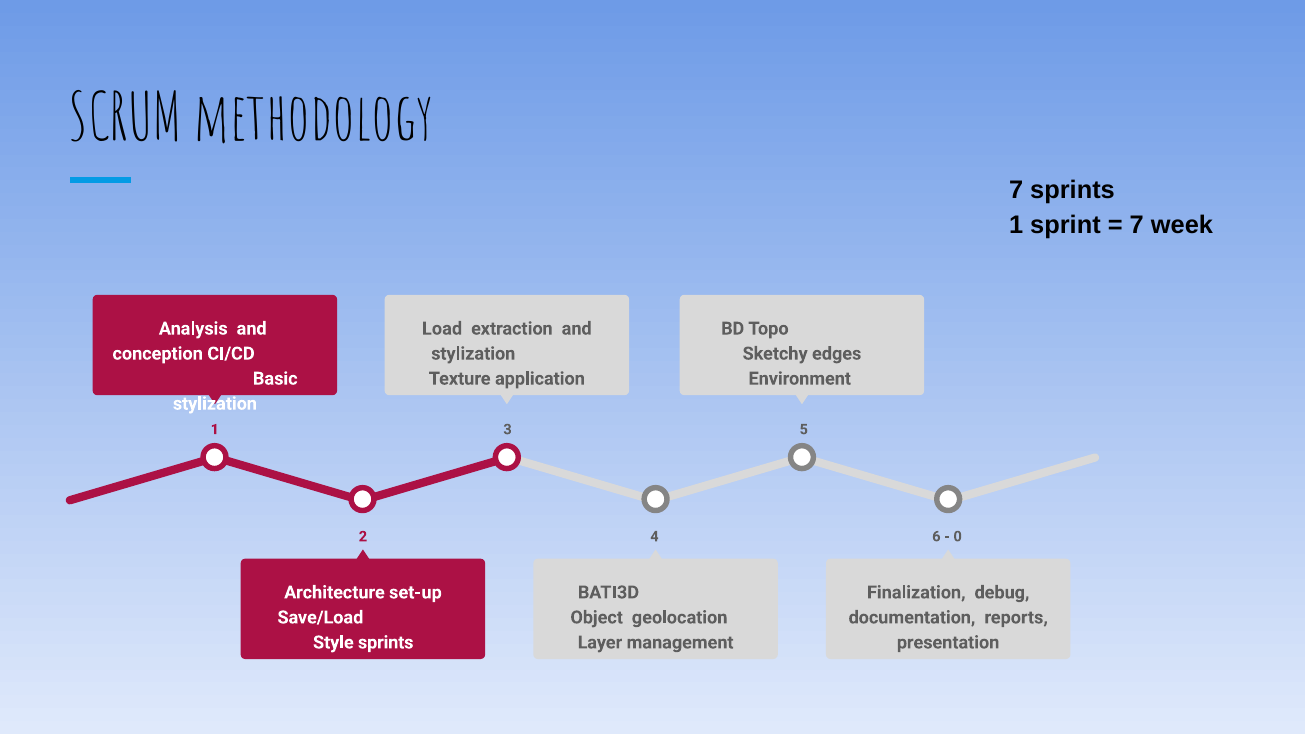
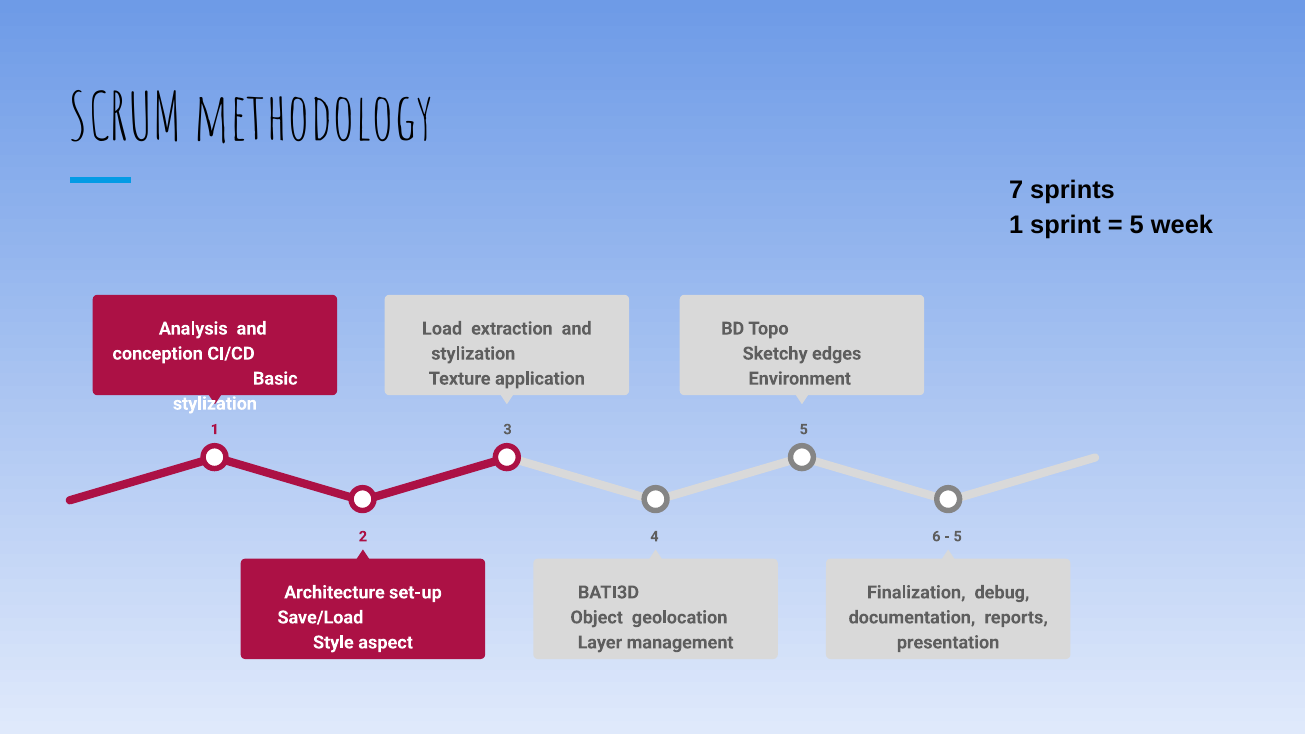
7 at (1137, 225): 7 -> 5
0 at (958, 537): 0 -> 5
Style sprints: sprints -> aspect
